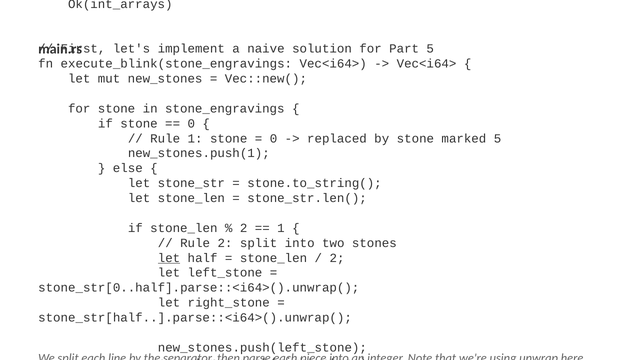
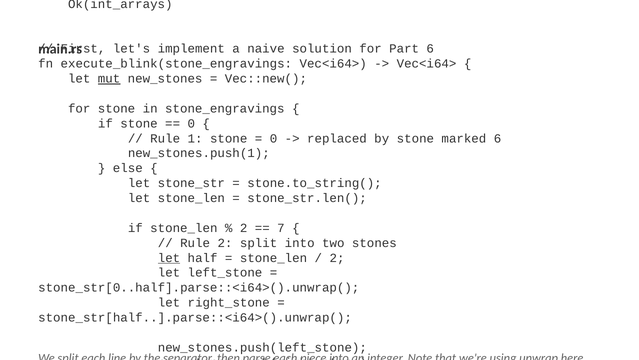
Part 5: 5 -> 6
mut at (109, 79) underline: none -> present
marked 5: 5 -> 6
1 at (281, 228): 1 -> 7
